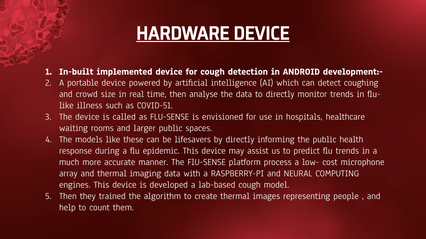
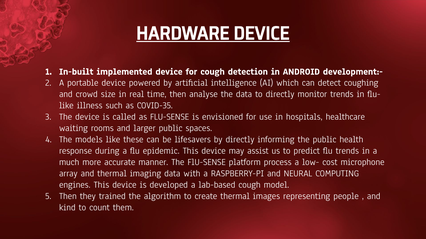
COVID-51: COVID-51 -> COVID-35
help: help -> kind
